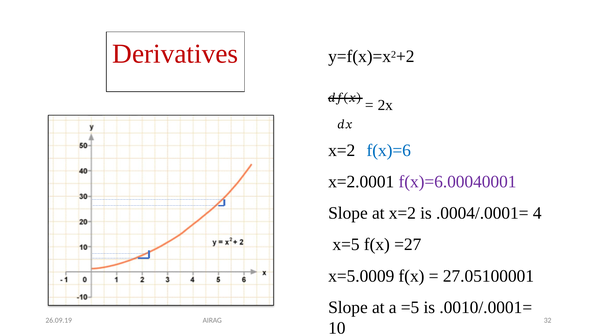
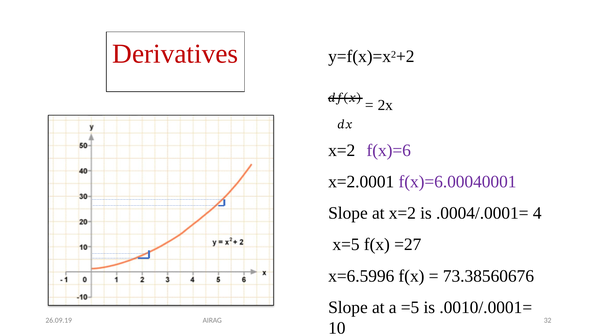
f(x)=6 colour: blue -> purple
x=5.0009: x=5.0009 -> x=6.5996
27.05100001: 27.05100001 -> 73.38560676
